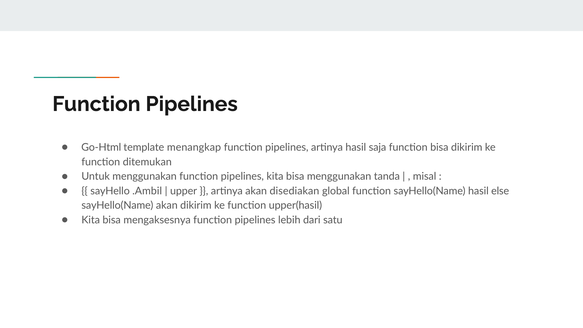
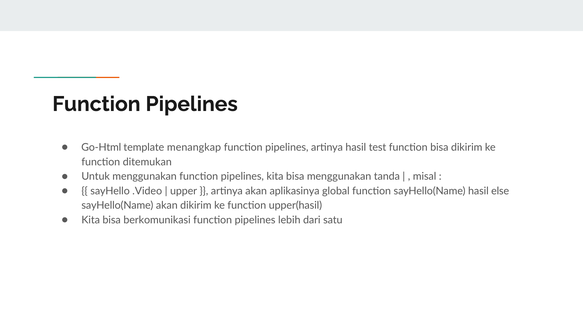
saja: saja -> test
.Ambil: .Ambil -> .Video
disediakan: disediakan -> aplikasinya
mengaksesnya: mengaksesnya -> berkomunikasi
